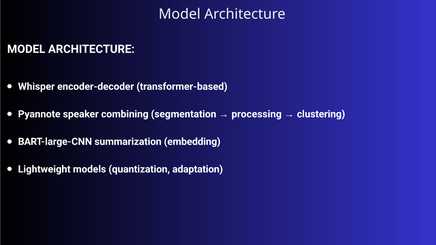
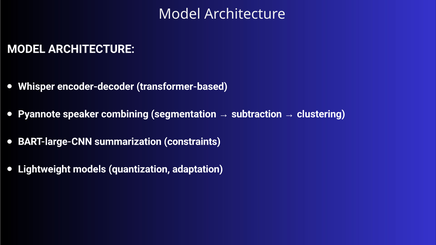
processing: processing -> subtraction
embedding: embedding -> constraints
